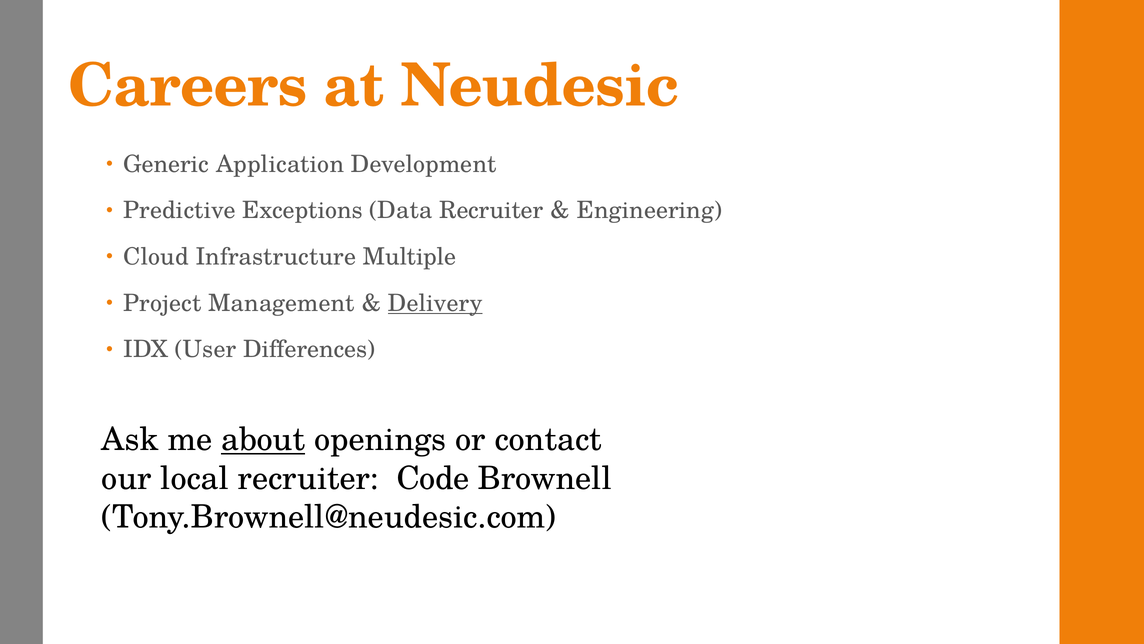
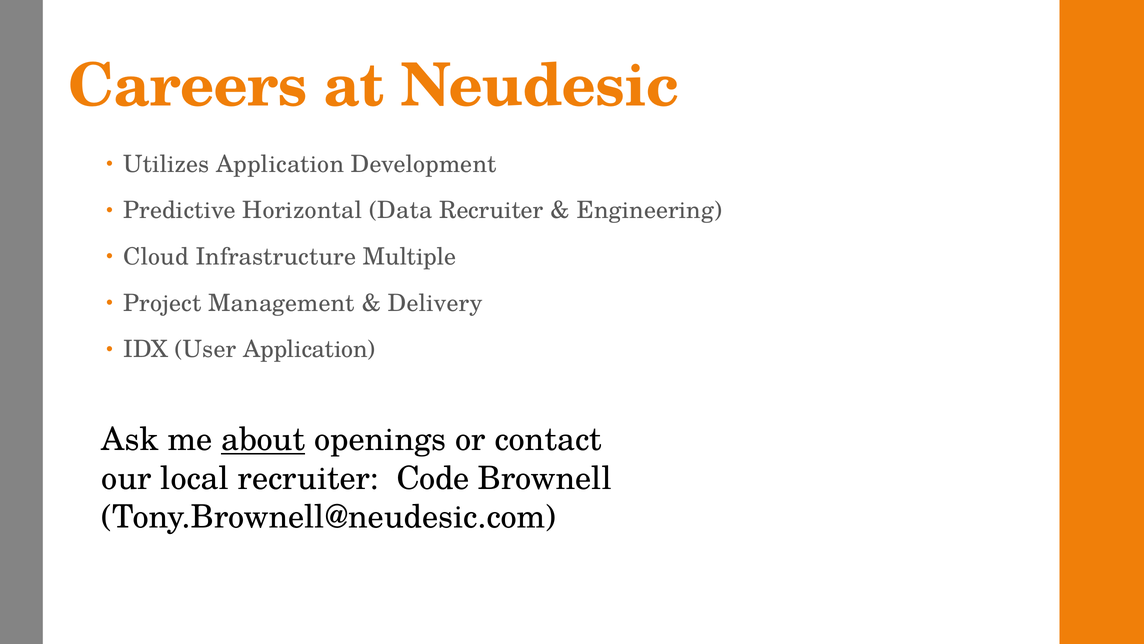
Generic: Generic -> Utilizes
Exceptions: Exceptions -> Horizontal
Delivery underline: present -> none
User Differences: Differences -> Application
